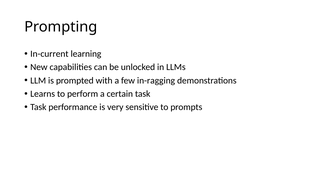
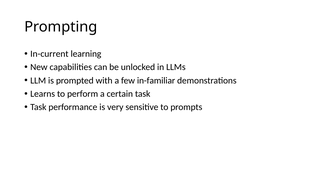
in-ragging: in-ragging -> in-familiar
